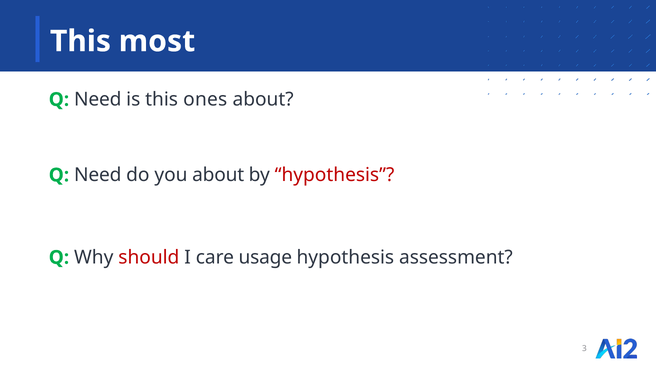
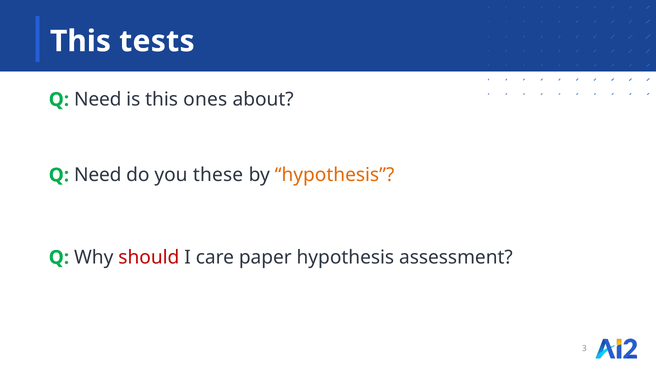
most: most -> tests
you about: about -> these
hypothesis at (335, 175) colour: red -> orange
usage: usage -> paper
